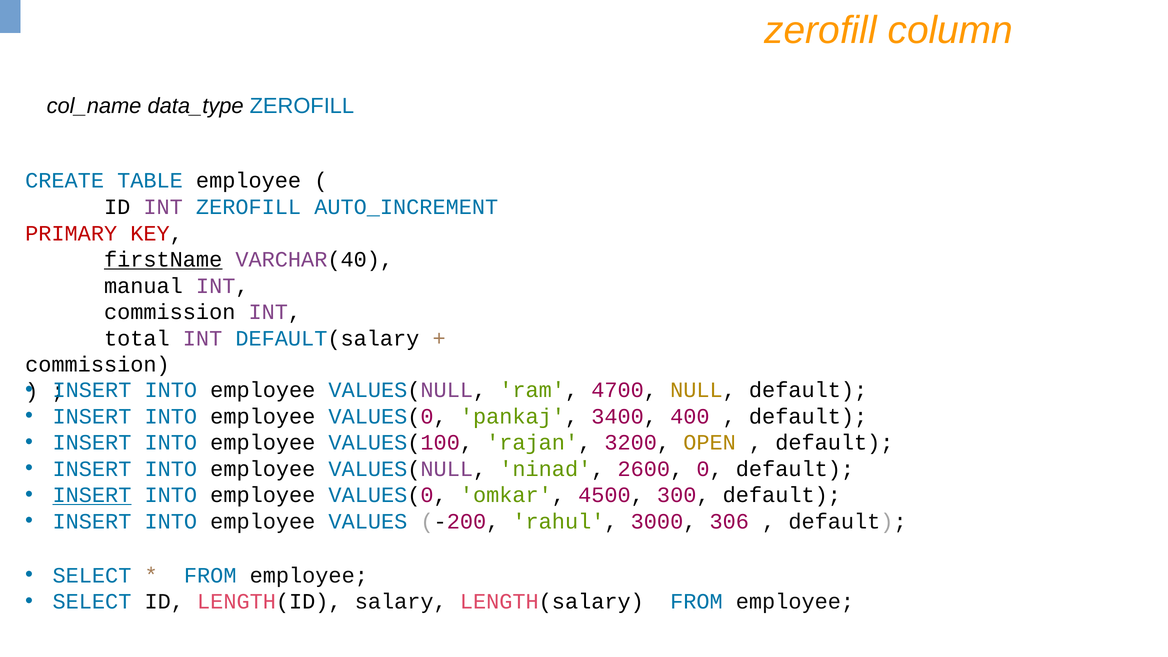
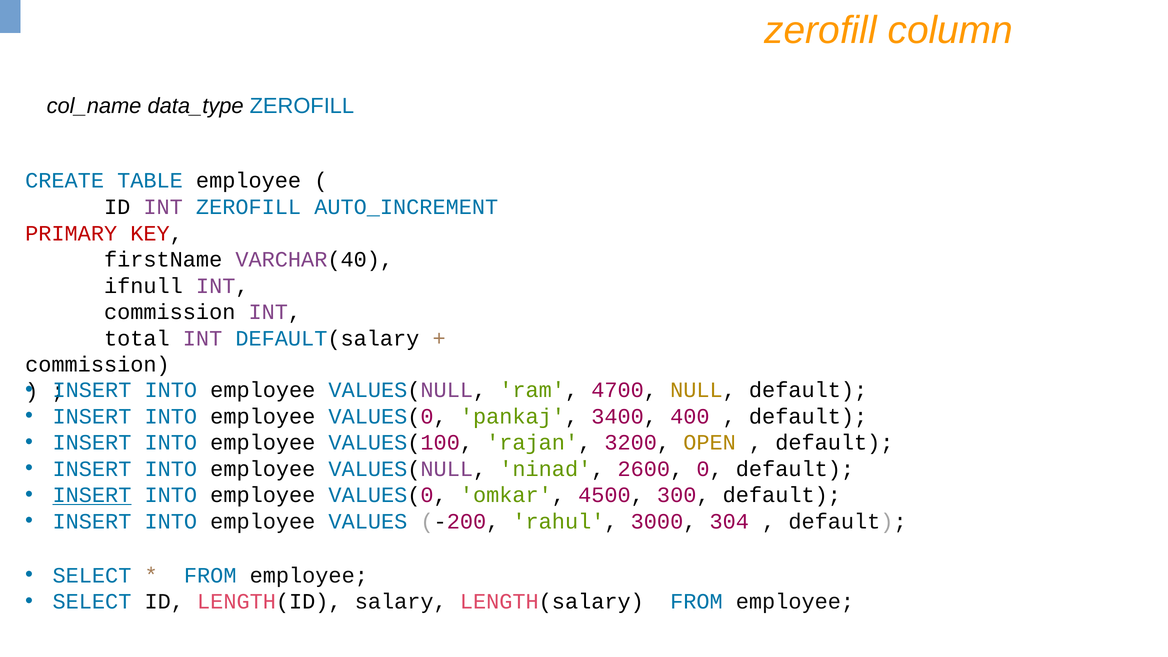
firstName underline: present -> none
manual: manual -> ifnull
306: 306 -> 304
